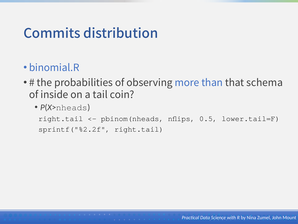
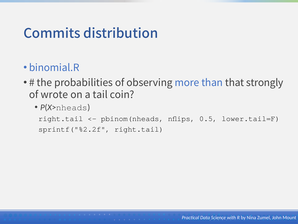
schema: schema -> strongly
inside: inside -> wrote
